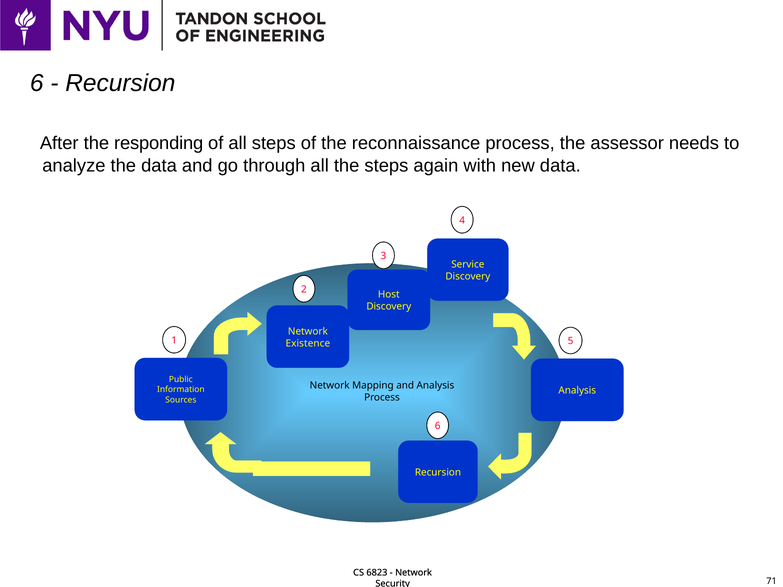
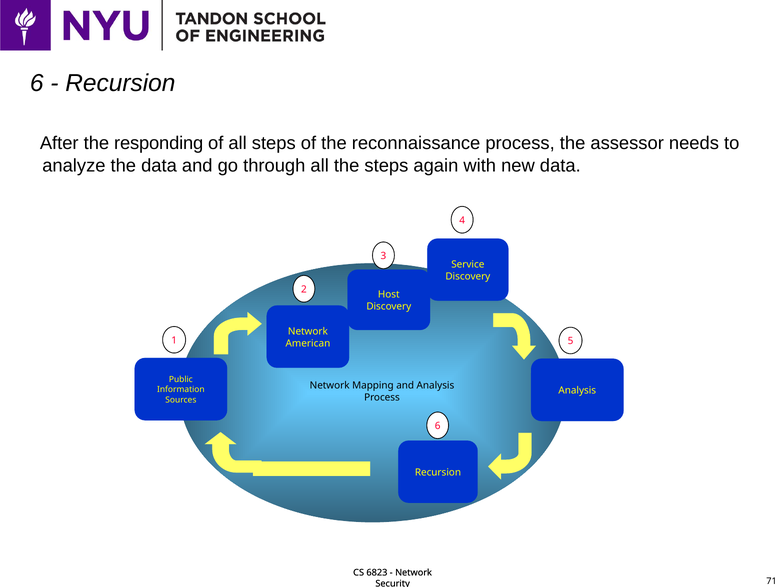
Existence: Existence -> American
